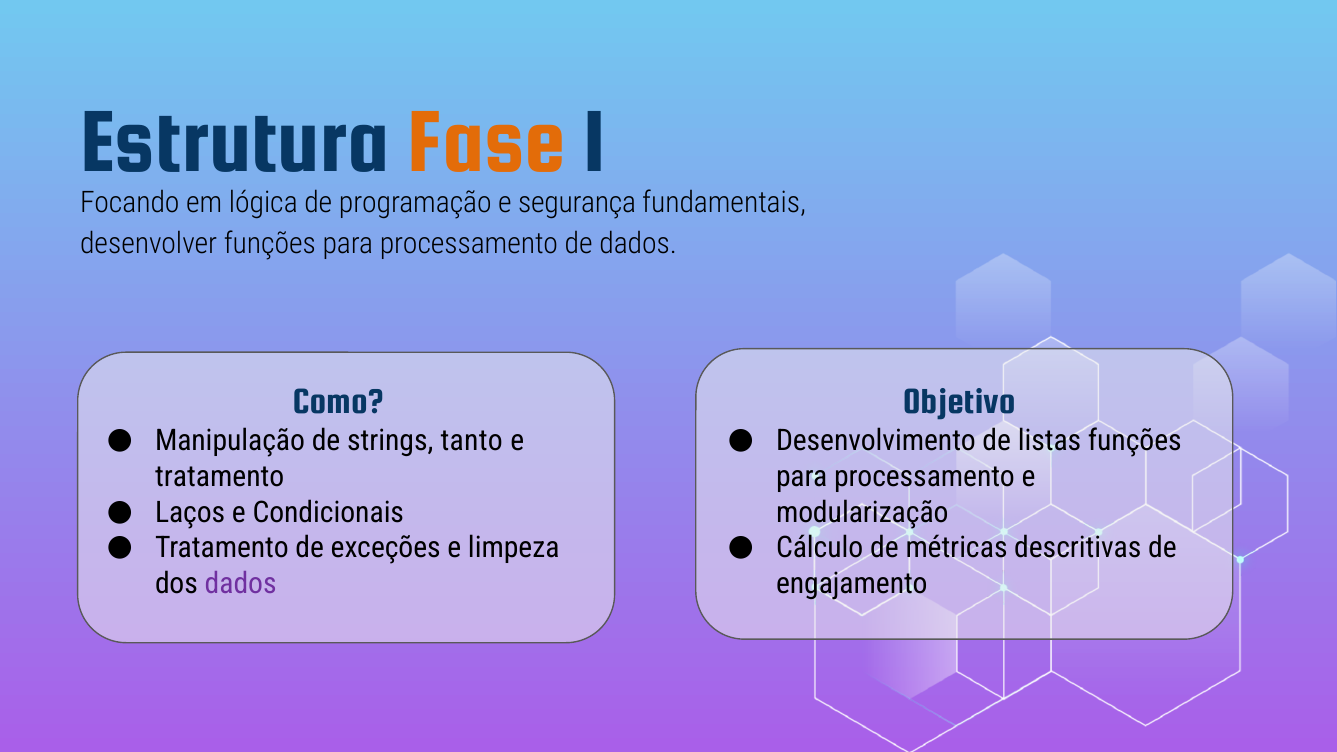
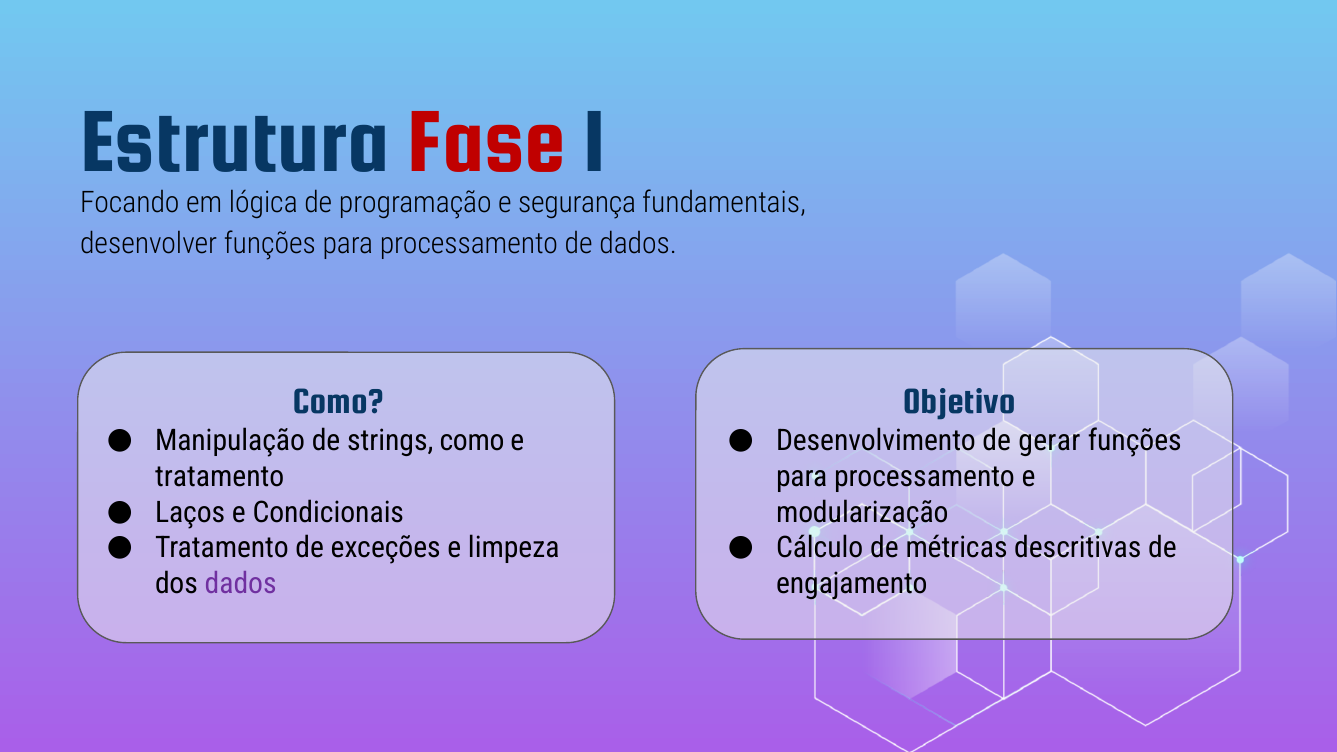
Fase colour: orange -> red
strings tanto: tanto -> como
listas: listas -> gerar
